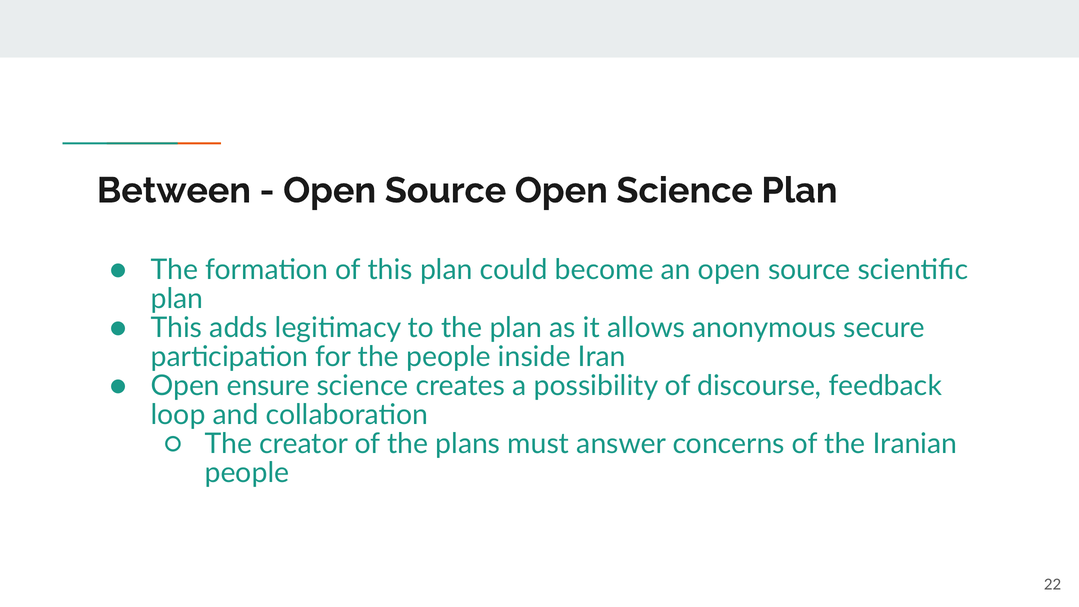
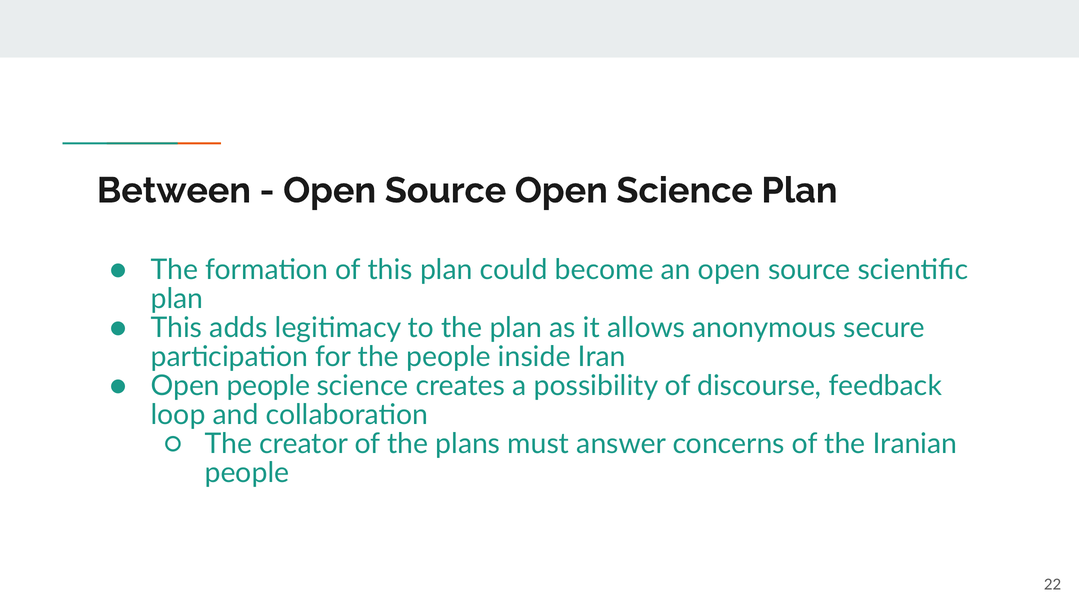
Open ensure: ensure -> people
